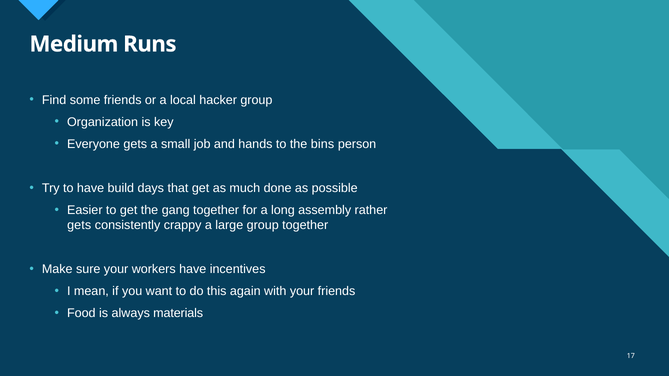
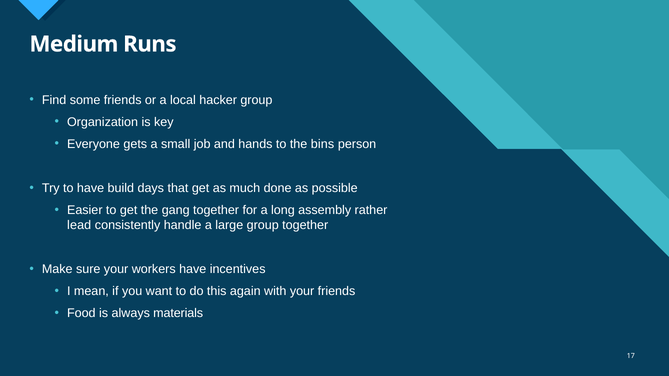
gets at (79, 225): gets -> lead
crappy: crappy -> handle
